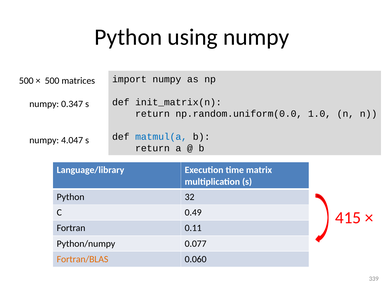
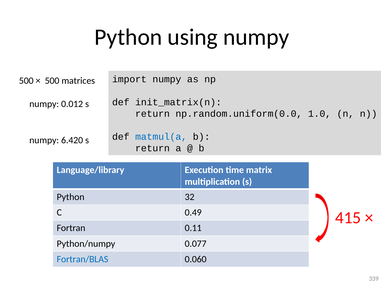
0.347: 0.347 -> 0.012
4.047: 4.047 -> 6.420
Fortran/BLAS colour: orange -> blue
